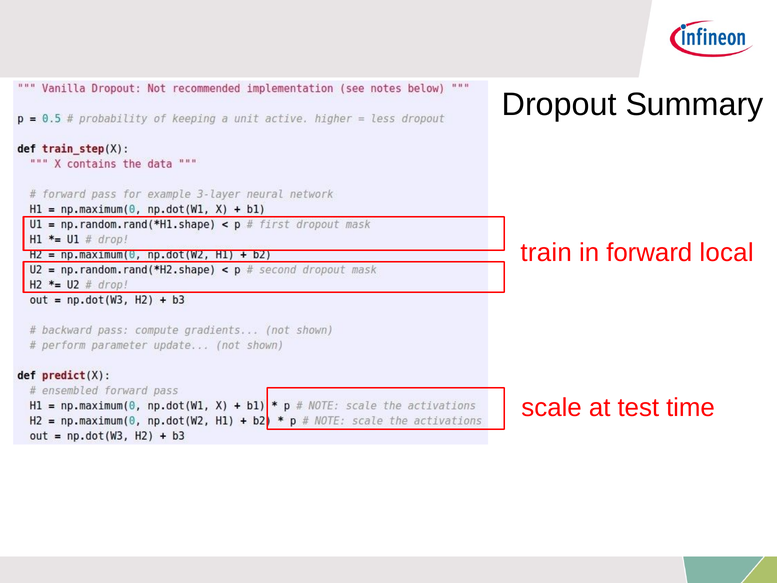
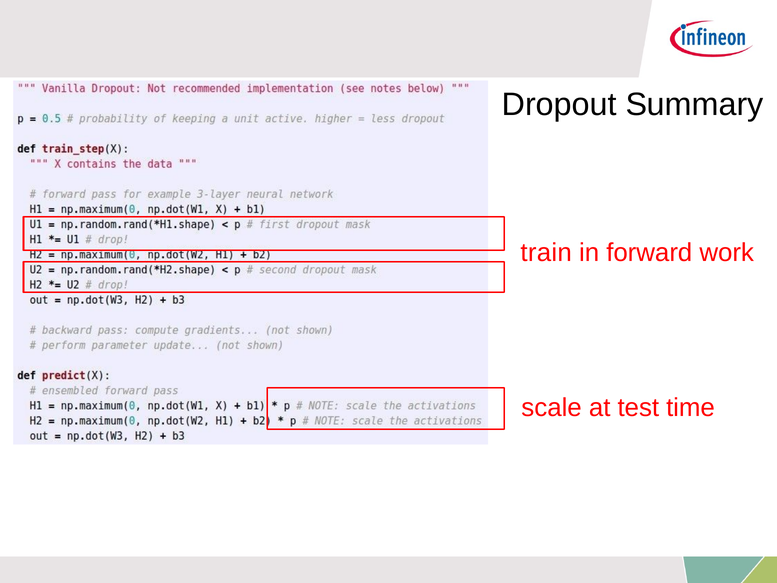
local: local -> work
